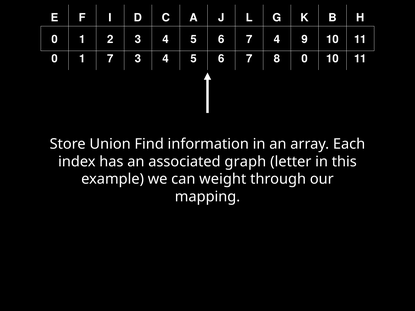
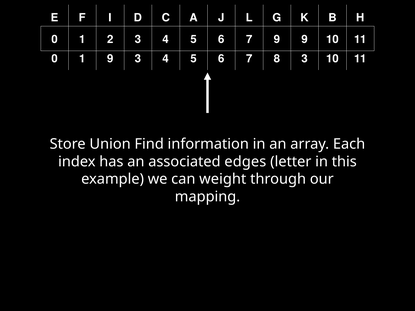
7 4: 4 -> 9
1 7: 7 -> 9
8 0: 0 -> 3
graph: graph -> edges
